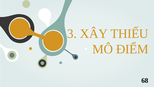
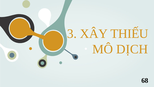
ĐIỂM: ĐIỂM -> DỊCH
